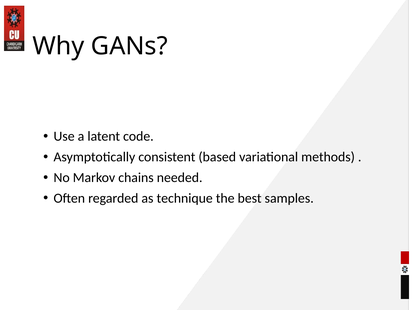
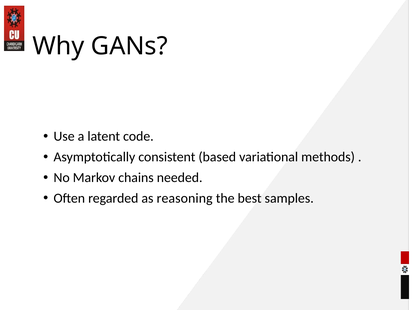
technique: technique -> reasoning
